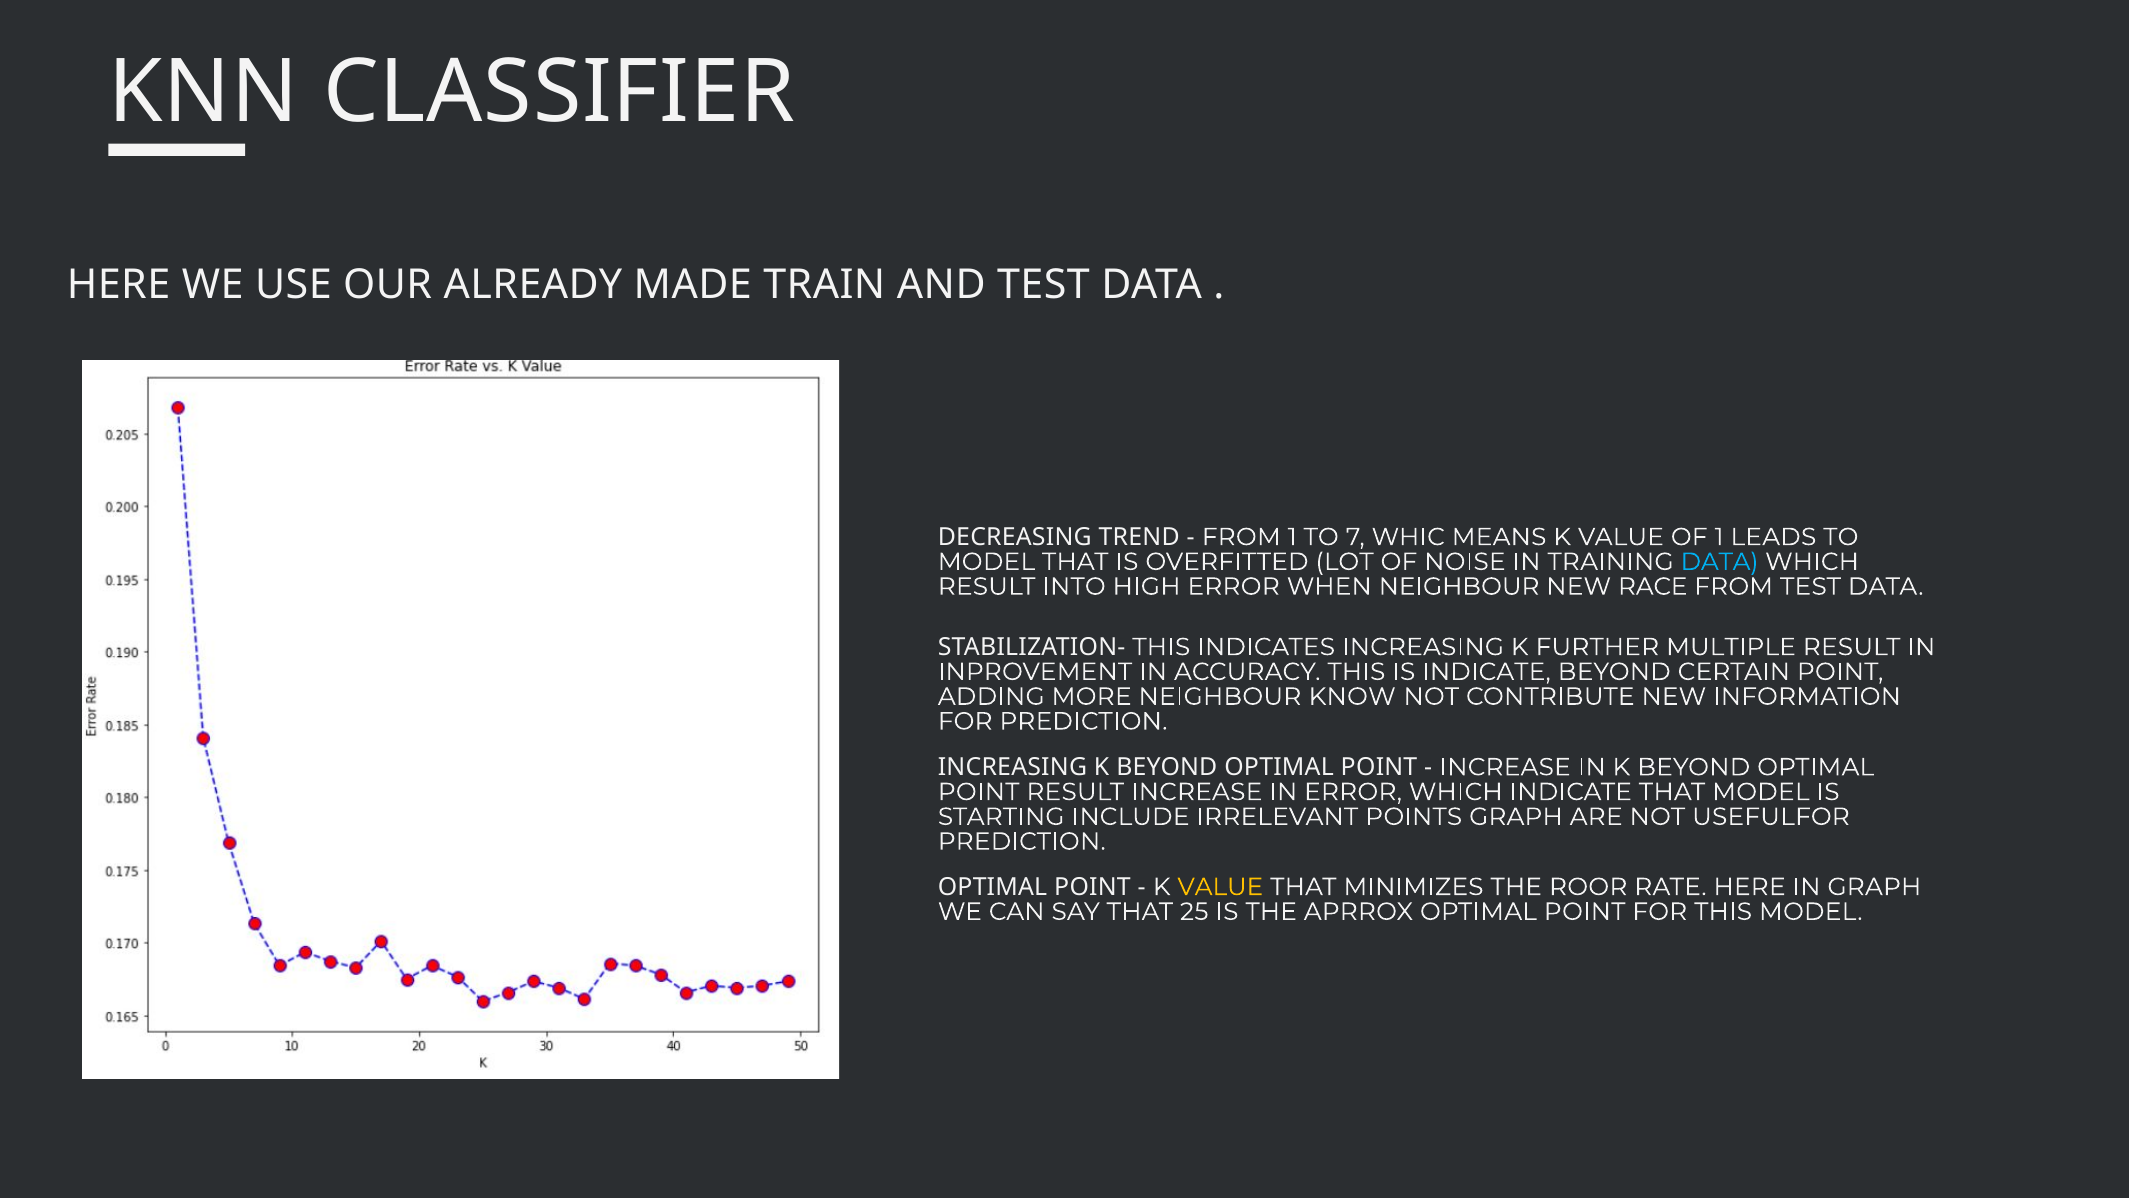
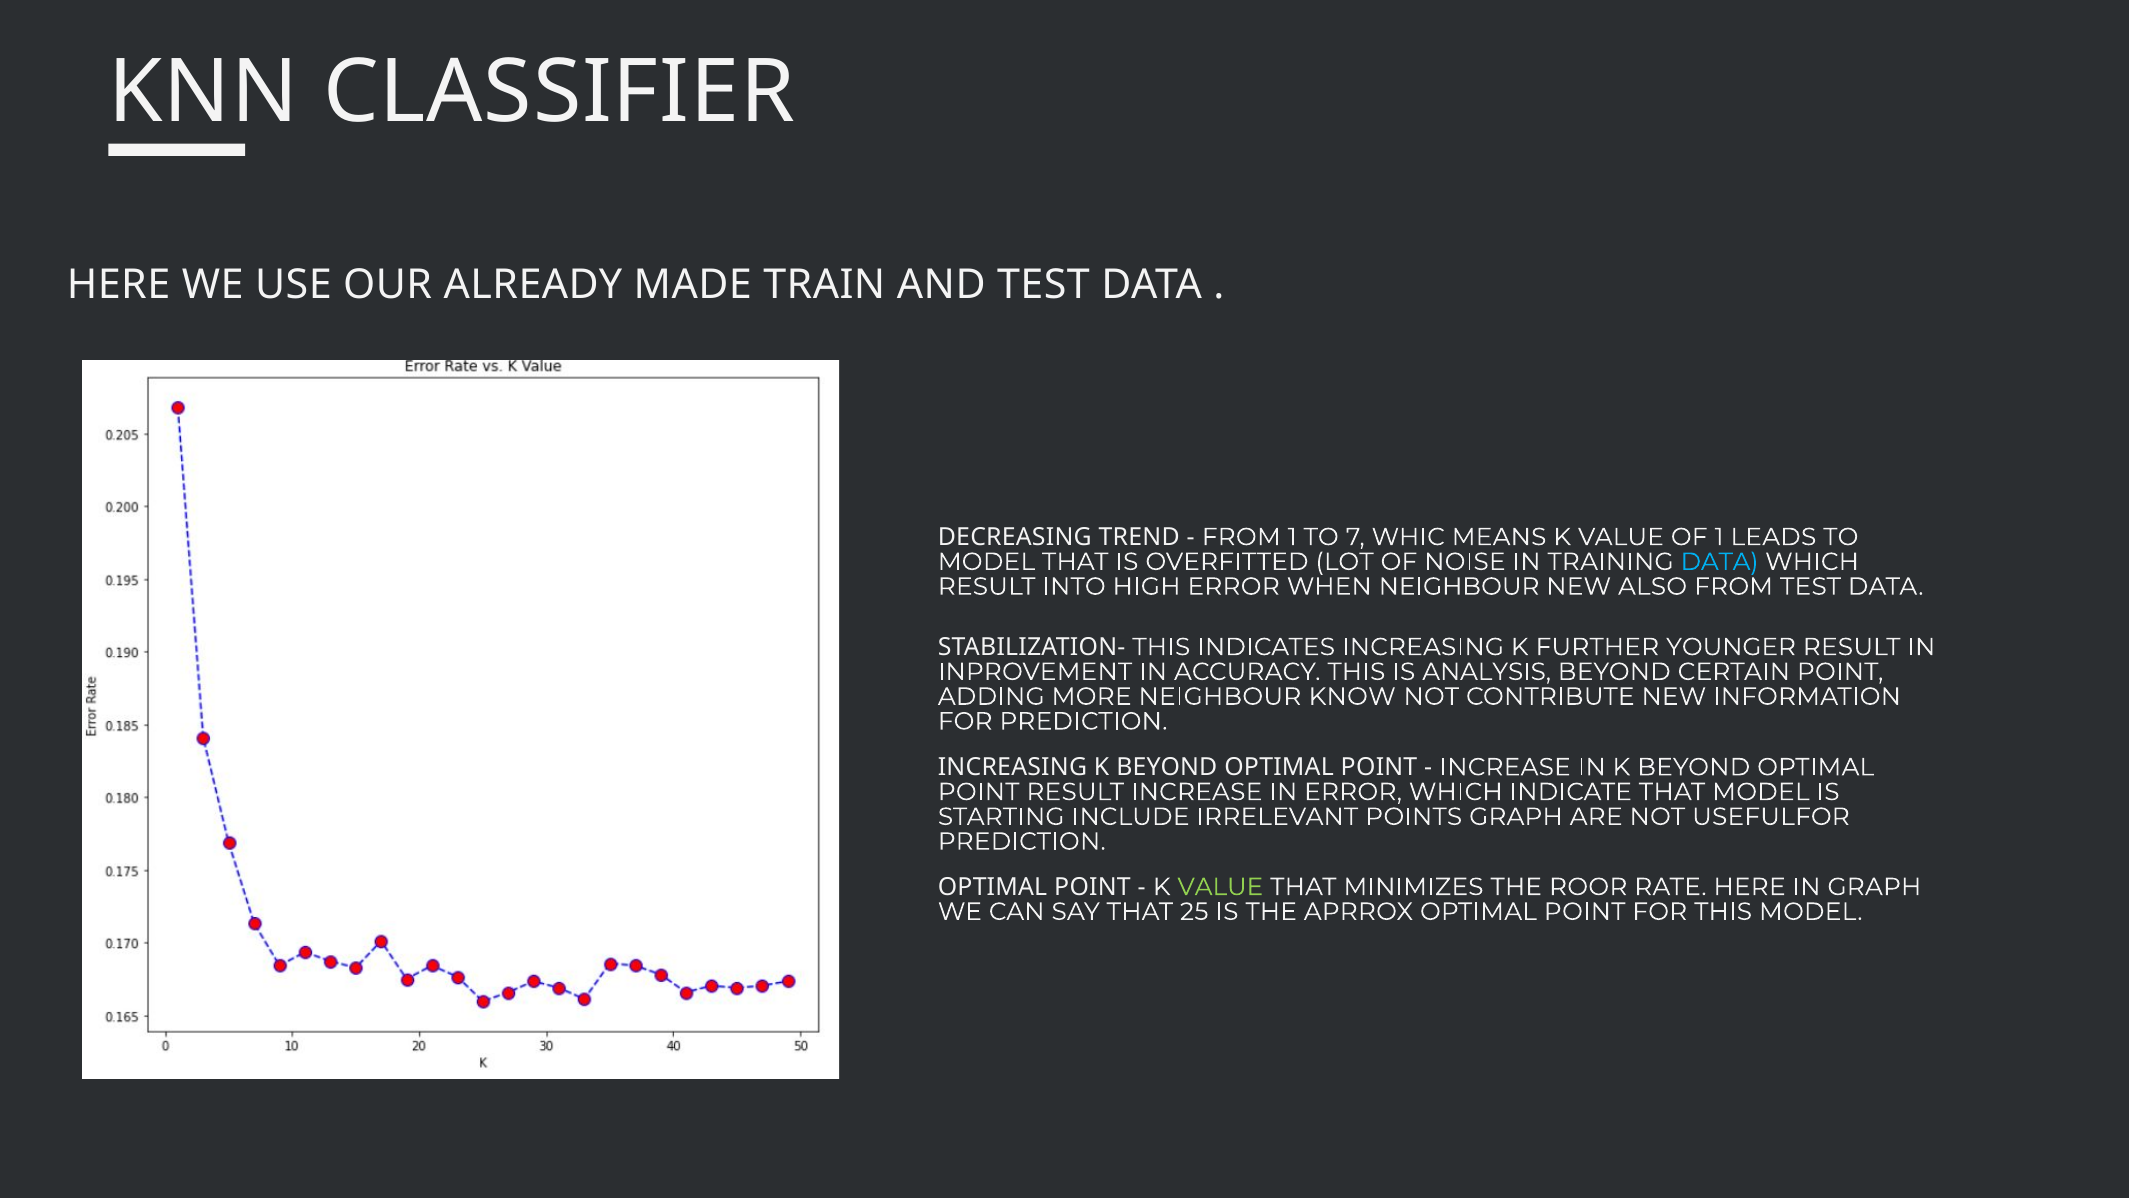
RACE: RACE -> ALSO
MULTIPLE: MULTIPLE -> YOUNGER
IS INDICATE: INDICATE -> ANALYSIS
VALUE at (1220, 887) colour: yellow -> light green
